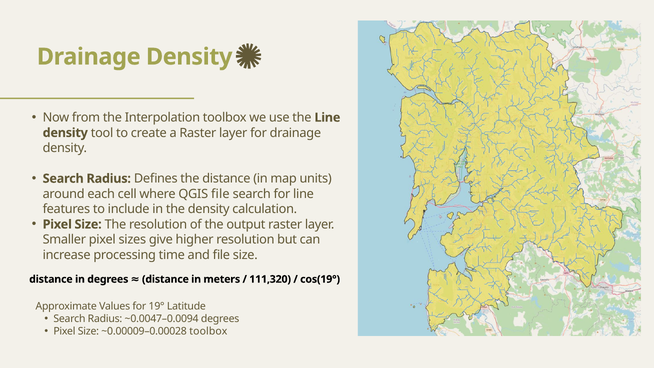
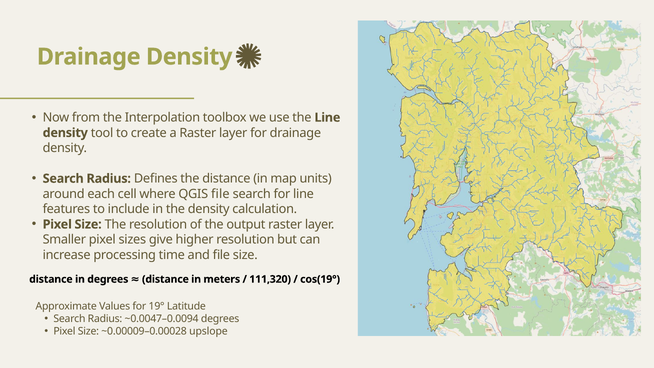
~0.00009–0.00028 toolbox: toolbox -> upslope
